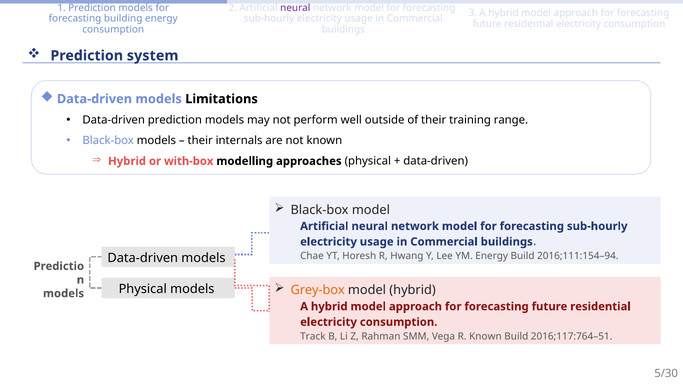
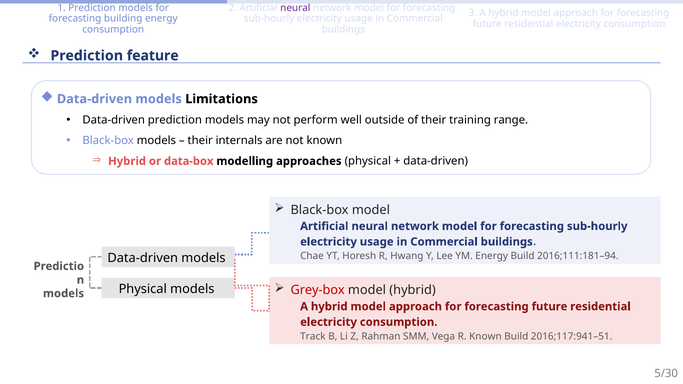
system: system -> feature
with-box: with-box -> data-box
2016;111:154–94: 2016;111:154–94 -> 2016;111:181–94
Grey-box colour: orange -> red
2016;117:764–51: 2016;117:764–51 -> 2016;117:941–51
